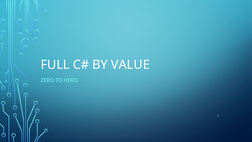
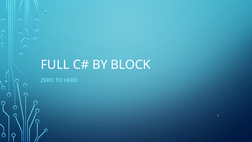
VALUE: VALUE -> BLOCK
